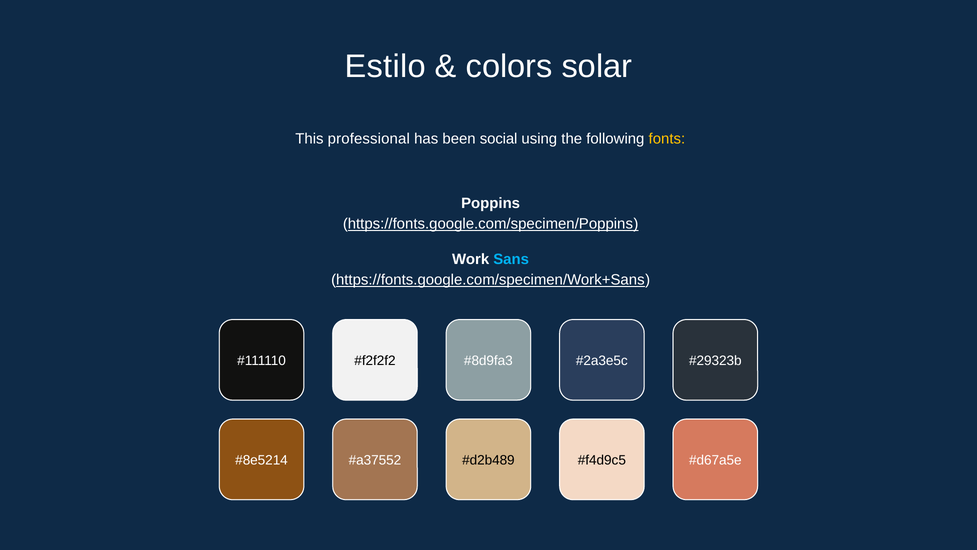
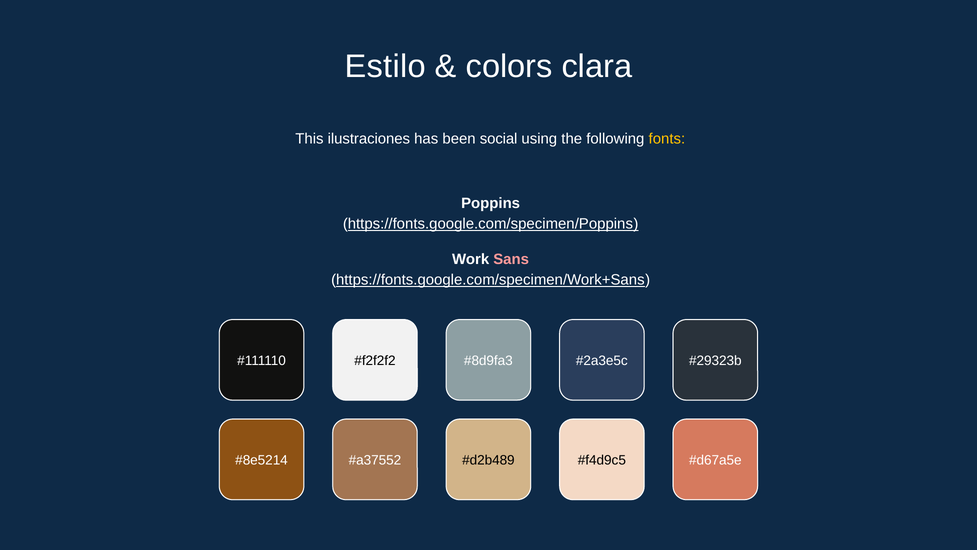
solar: solar -> clara
professional: professional -> ilustraciones
Sans colour: light blue -> pink
